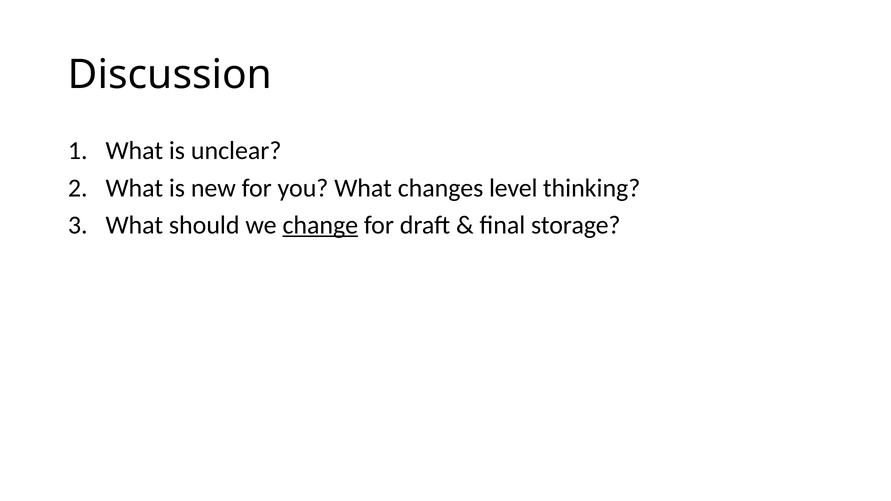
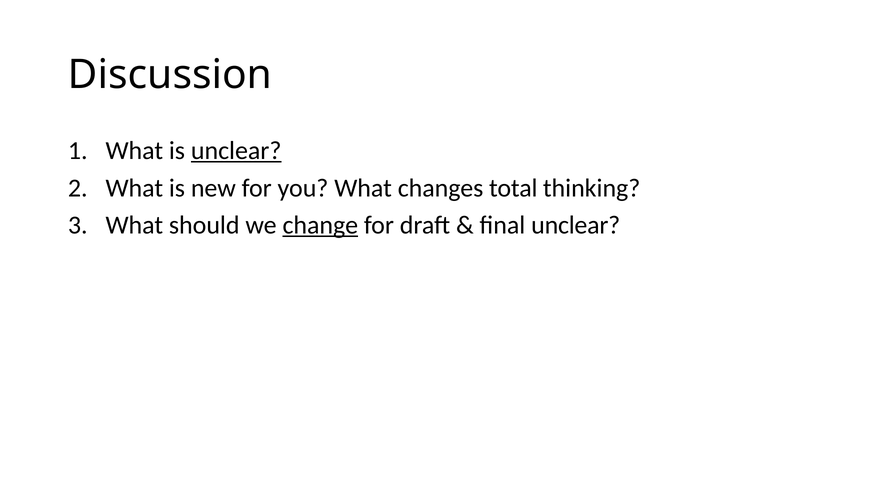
unclear at (236, 151) underline: none -> present
level: level -> total
final storage: storage -> unclear
